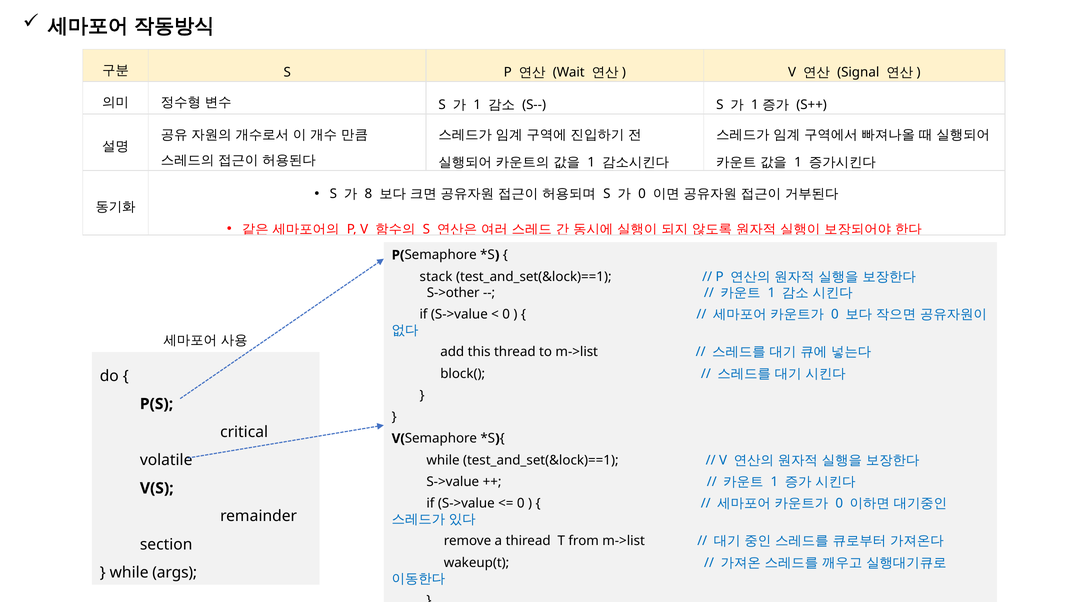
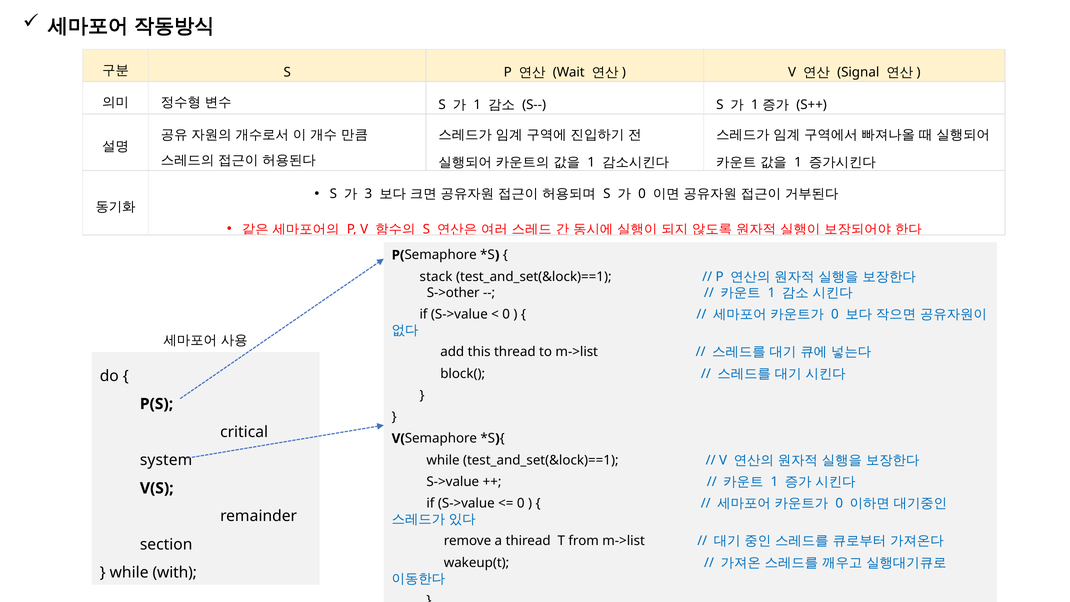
8: 8 -> 3
volatile: volatile -> system
args: args -> with
